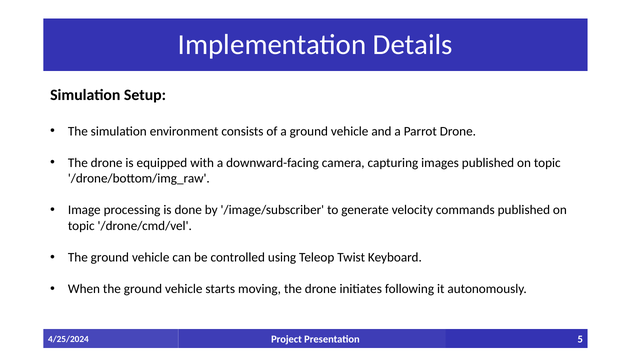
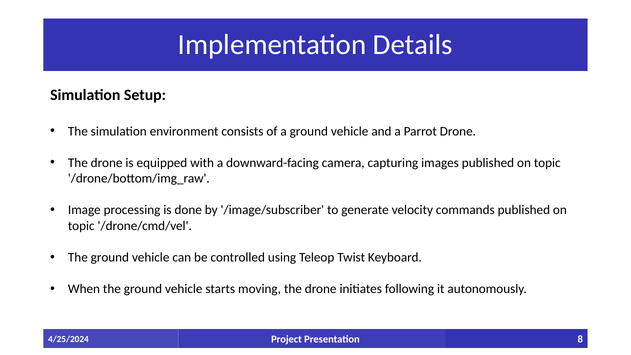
5: 5 -> 8
